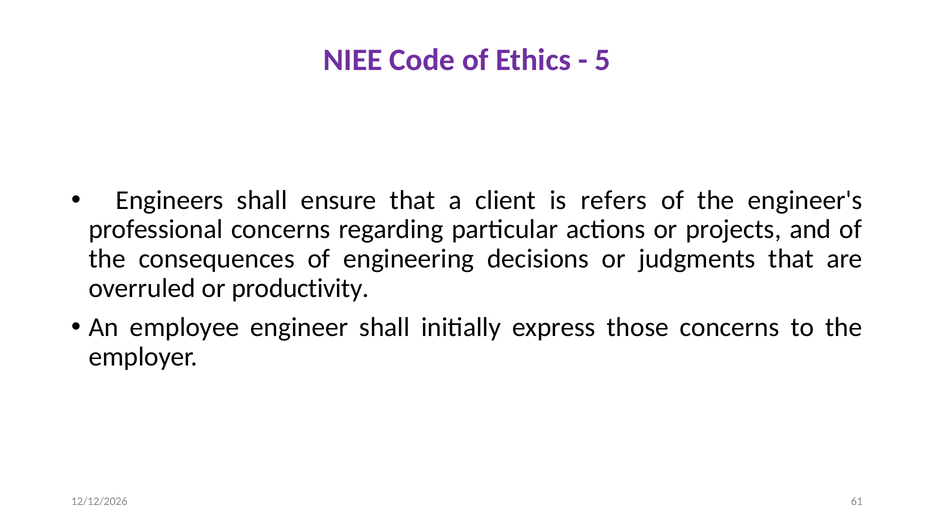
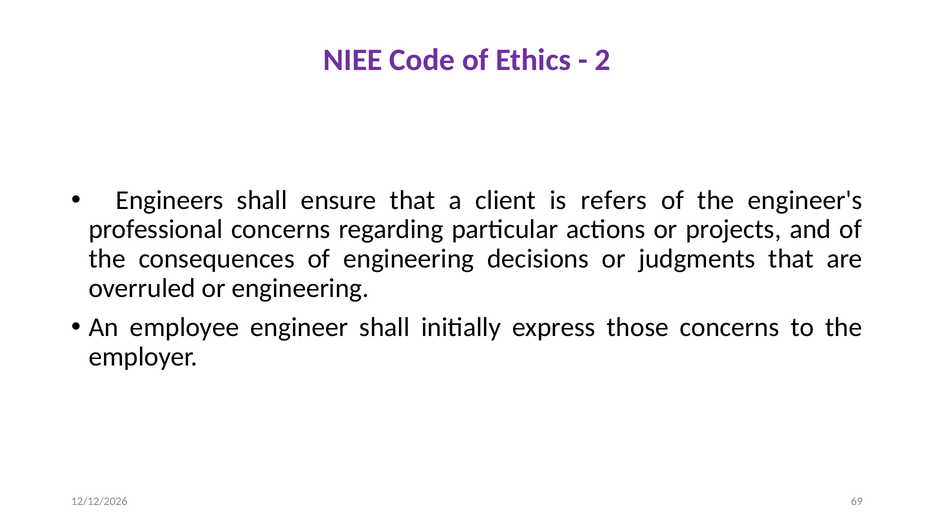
5: 5 -> 2
or productivity: productivity -> engineering
61: 61 -> 69
